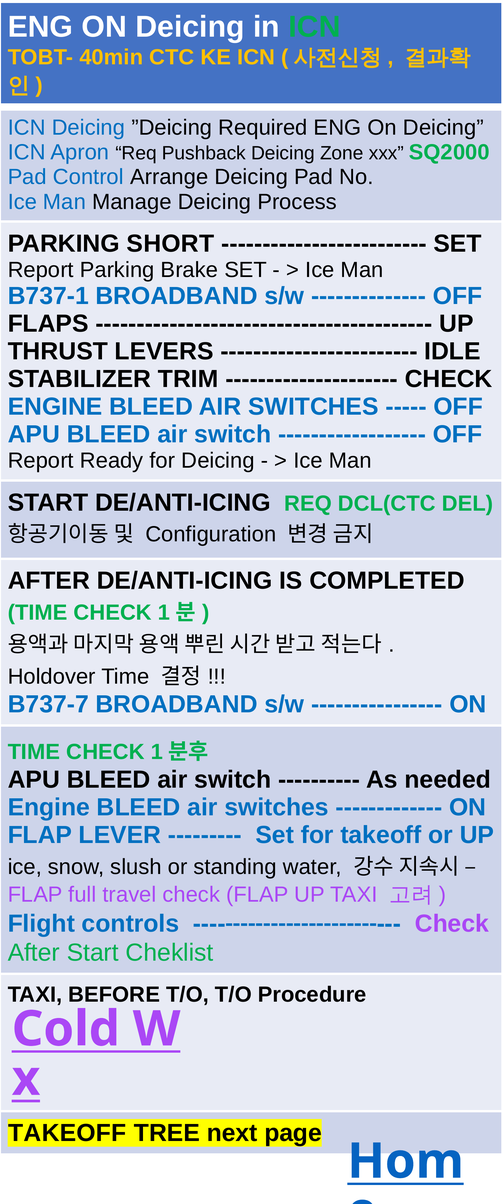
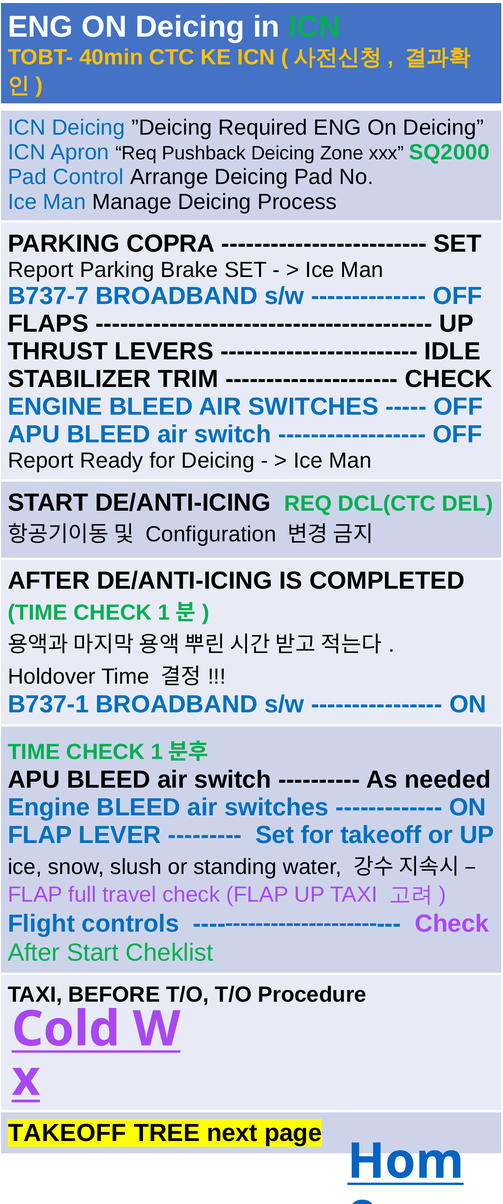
SHORT: SHORT -> COPRA
B737-1: B737-1 -> B737-7
B737-7: B737-7 -> B737-1
